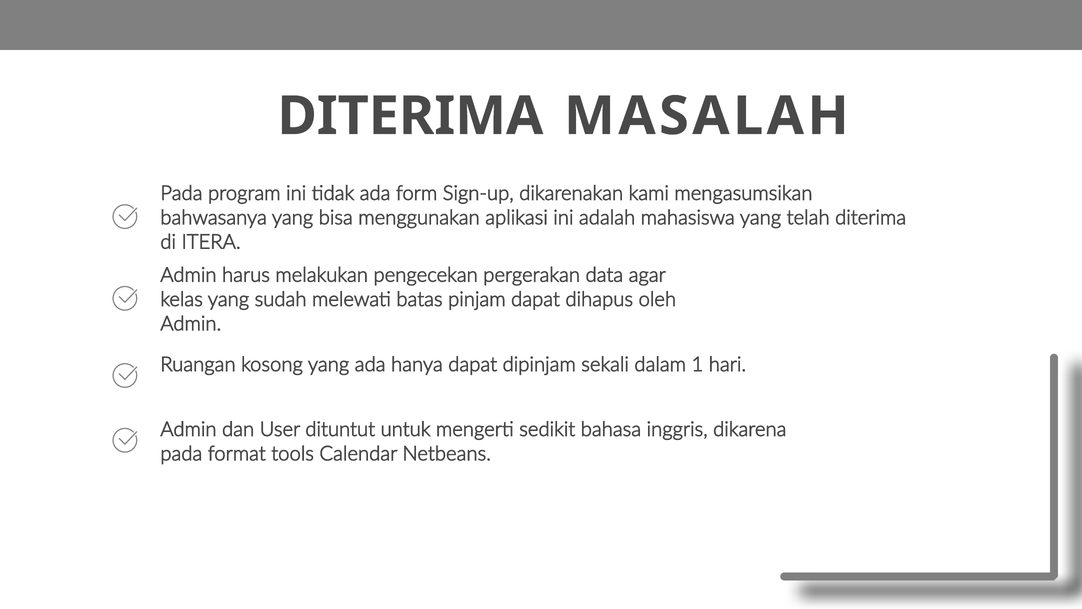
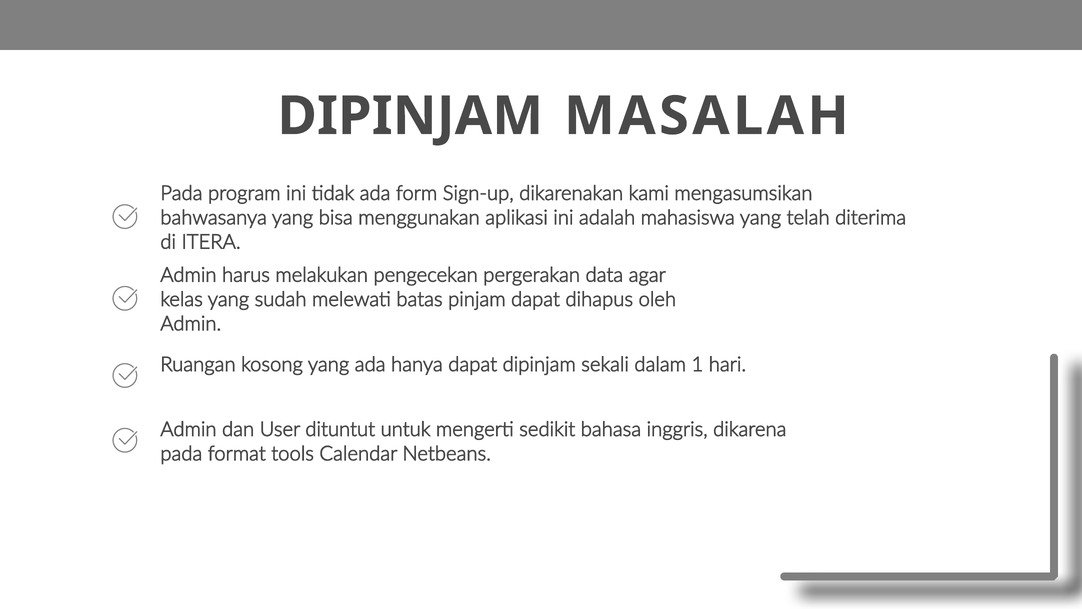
DITERIMA at (410, 116): DITERIMA -> DIPINJAM
